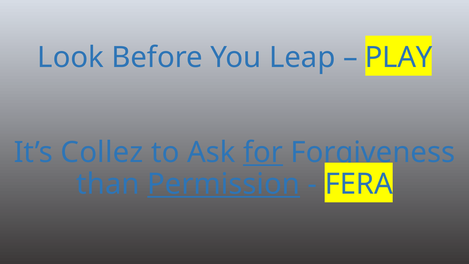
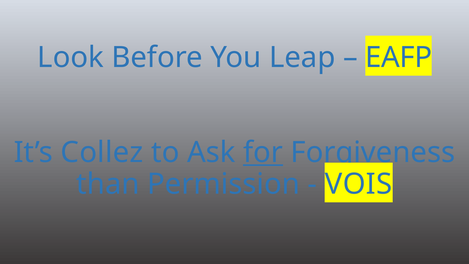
PLAY: PLAY -> EAFP
Permission underline: present -> none
FERA: FERA -> VOIS
